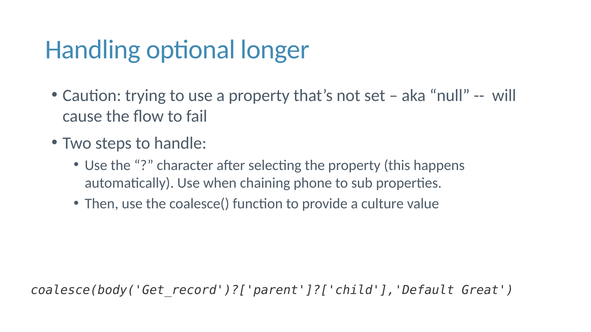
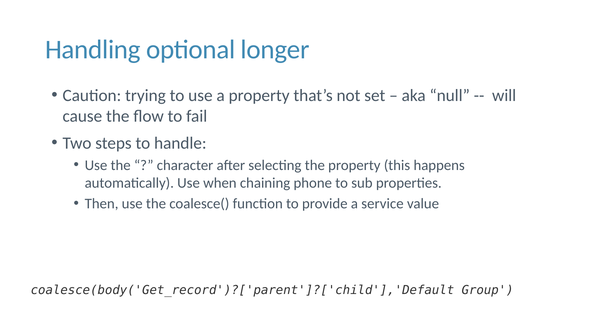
culture: culture -> service
Great: Great -> Group
